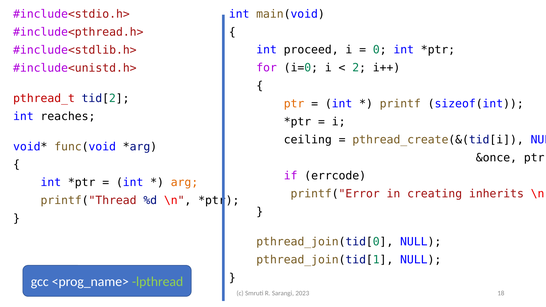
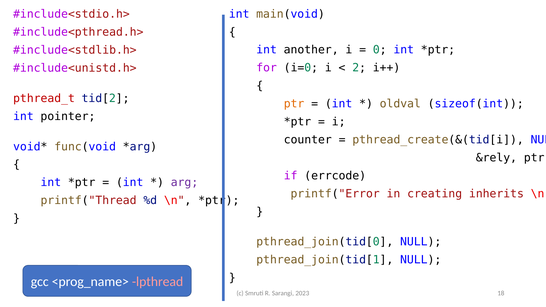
proceed: proceed -> another
printf: printf -> oldval
reaches: reaches -> pointer
ceiling: ceiling -> counter
&once: &once -> &rely
arg colour: orange -> purple
lpthread colour: light green -> pink
